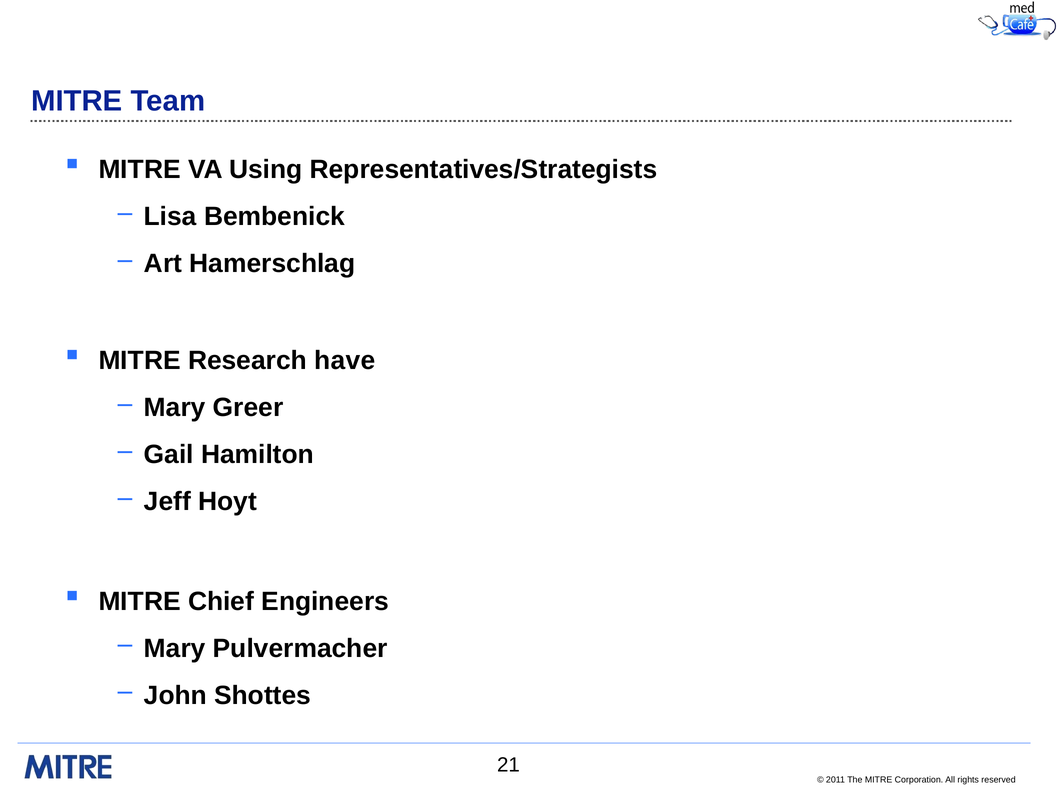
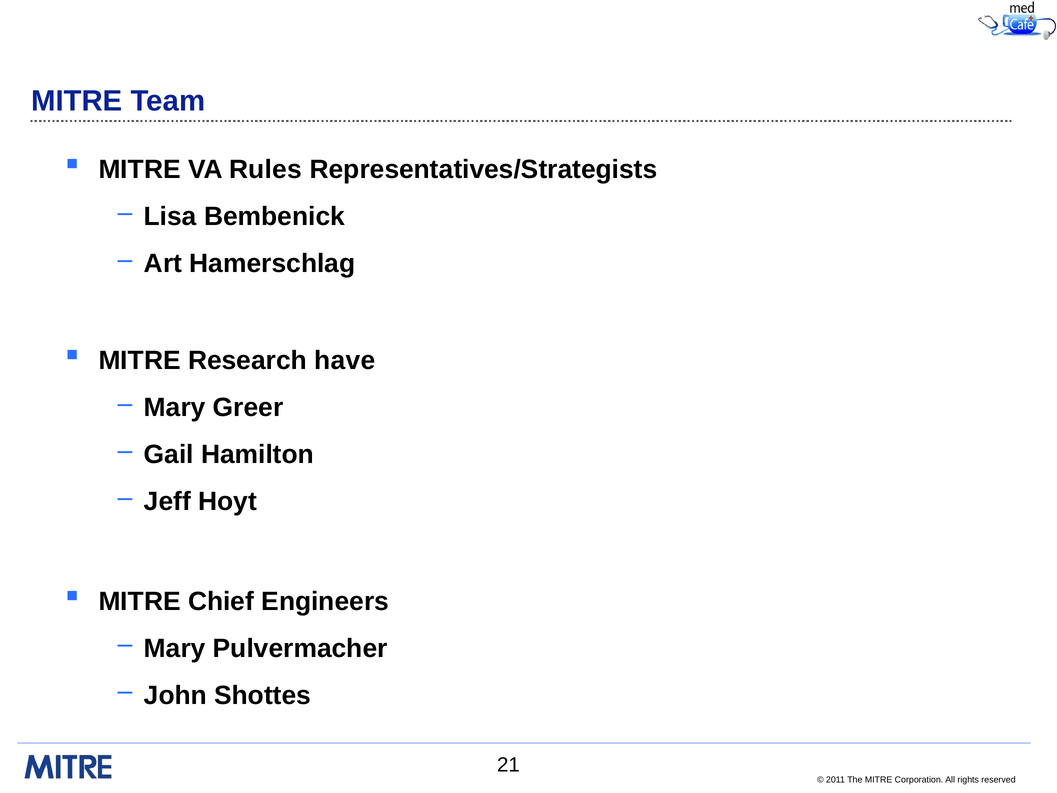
Using: Using -> Rules
